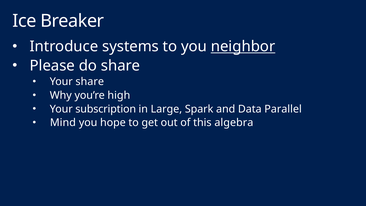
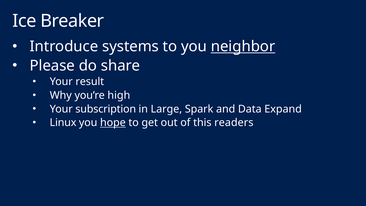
Your share: share -> result
Parallel: Parallel -> Expand
Mind: Mind -> Linux
hope underline: none -> present
algebra: algebra -> readers
